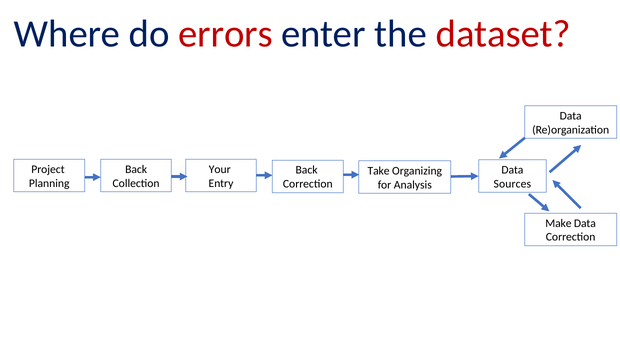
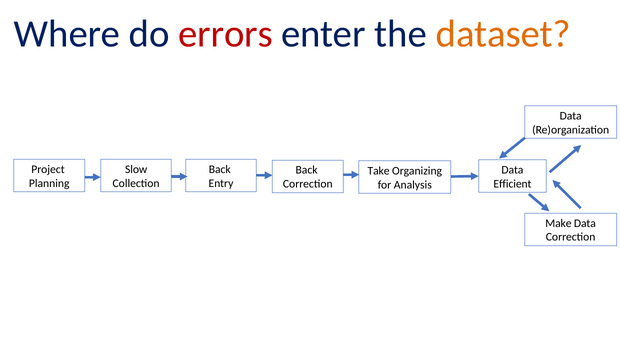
dataset colour: red -> orange
Back at (136, 169): Back -> Slow
Your at (220, 169): Your -> Back
Sources: Sources -> Efficient
